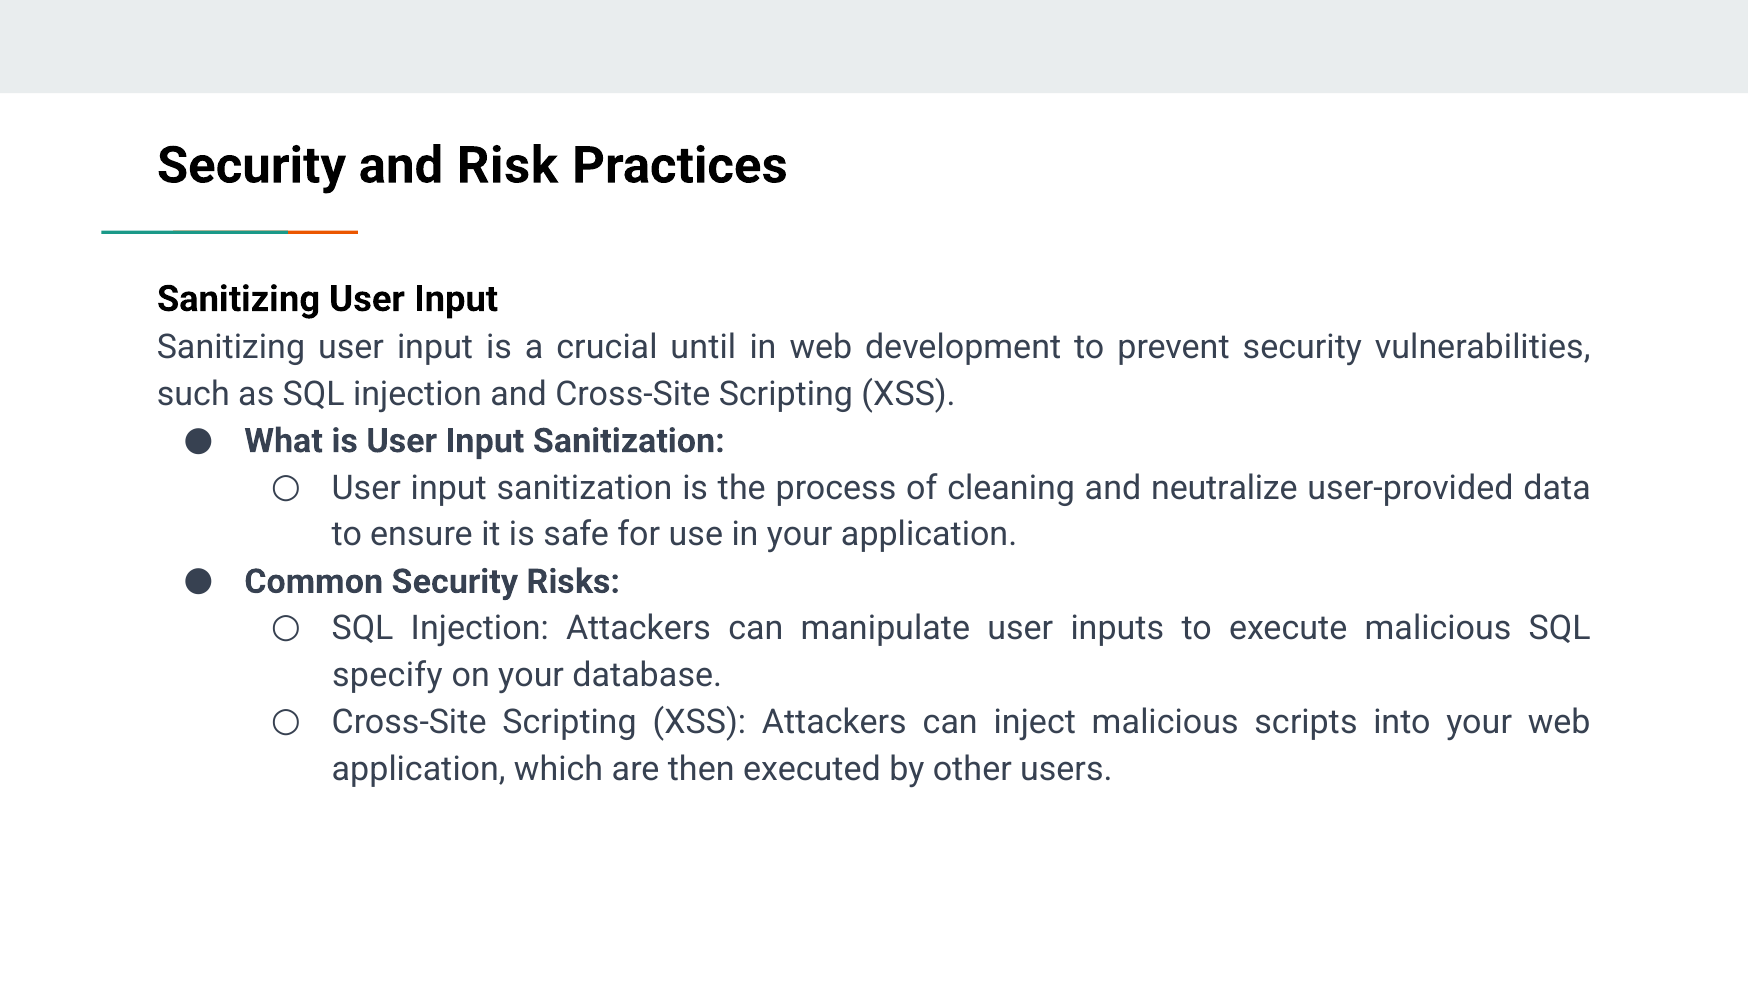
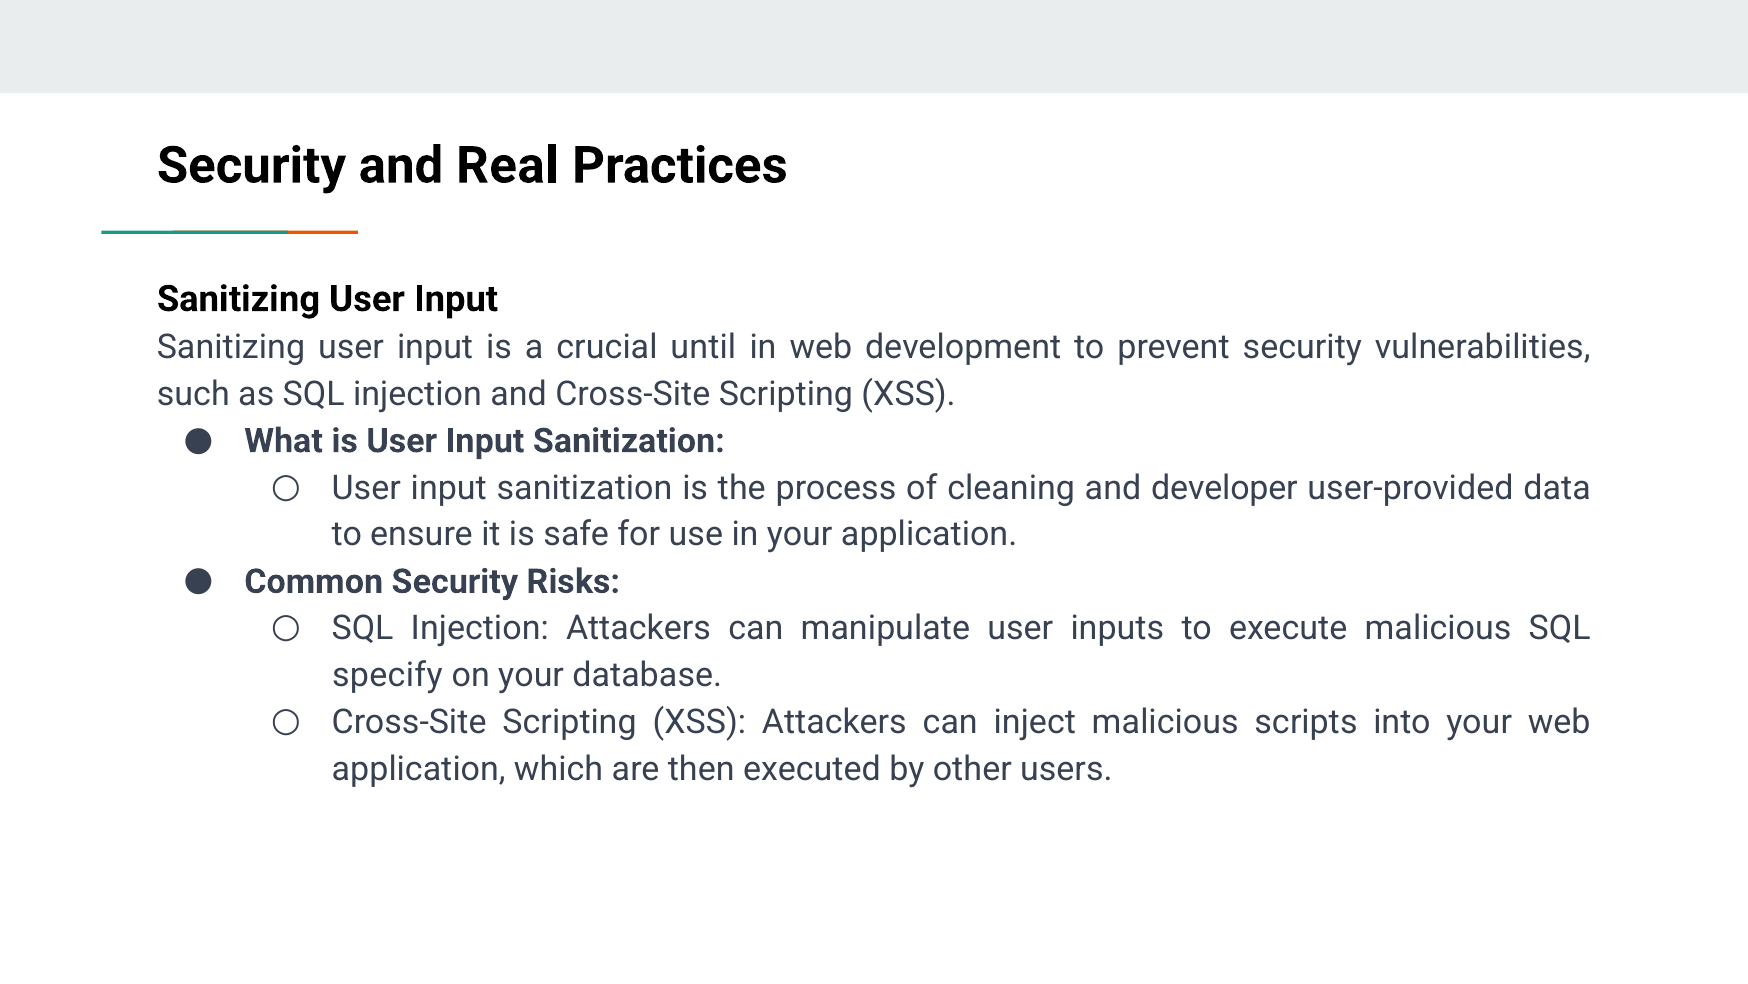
Risk: Risk -> Real
neutralize: neutralize -> developer
